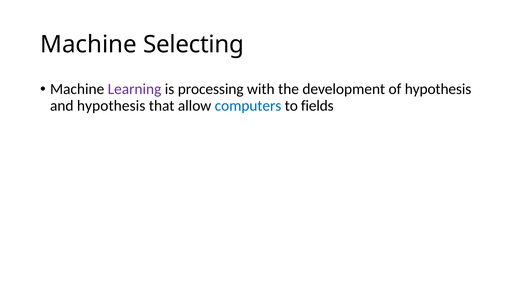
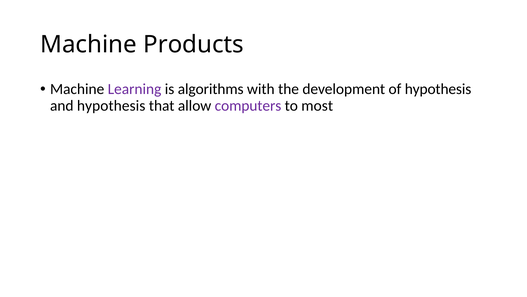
Selecting: Selecting -> Products
processing: processing -> algorithms
computers colour: blue -> purple
fields: fields -> most
